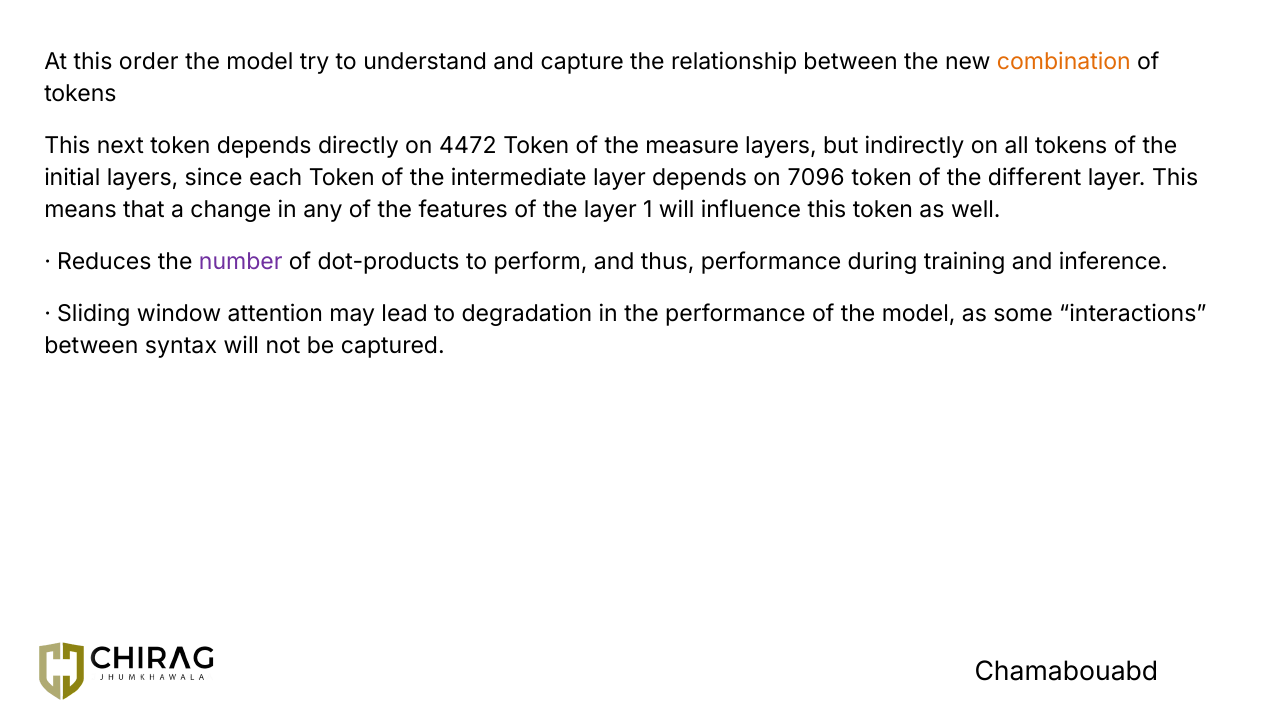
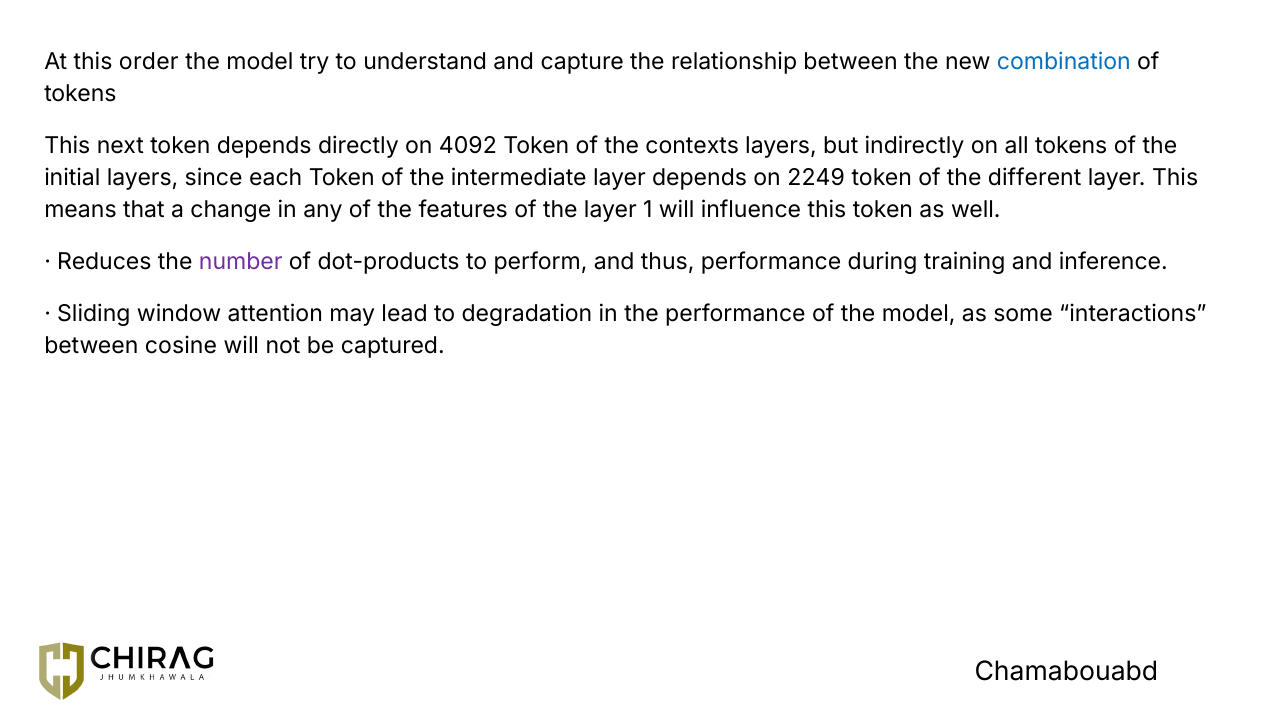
combination colour: orange -> blue
4472: 4472 -> 4092
measure: measure -> contexts
7096: 7096 -> 2249
syntax: syntax -> cosine
